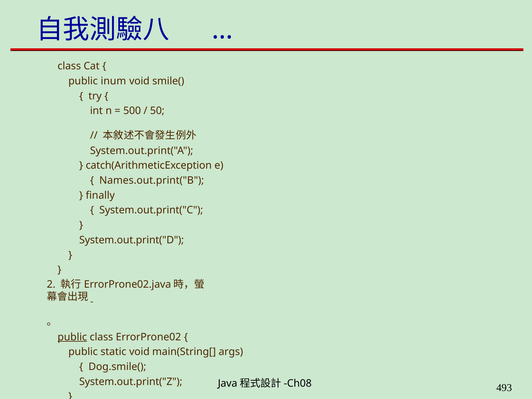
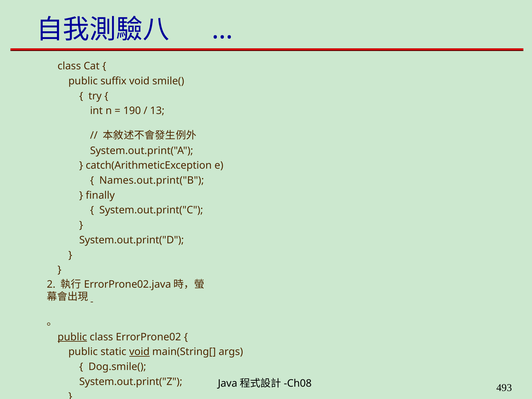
inum: inum -> suffix
500: 500 -> 190
50: 50 -> 13
void at (139, 352) underline: none -> present
